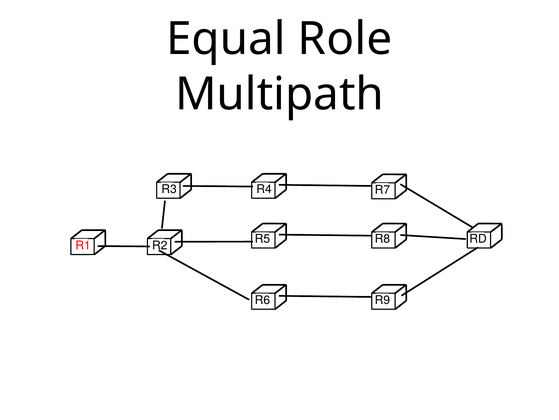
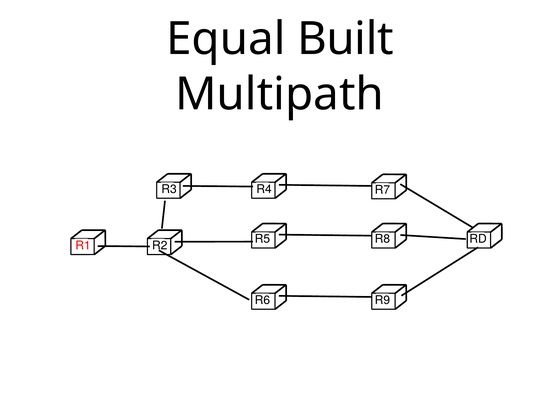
Role: Role -> Built
